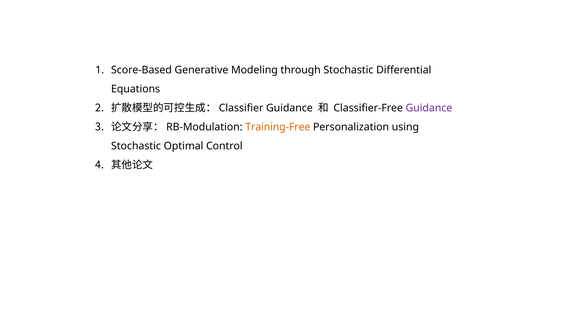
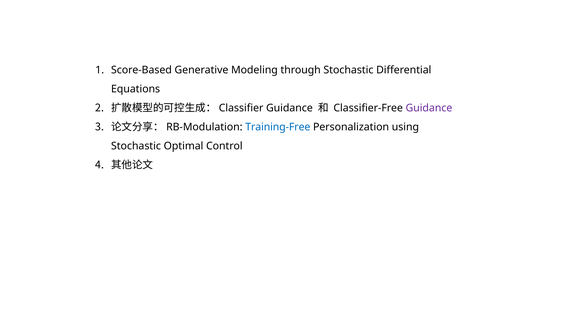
Training-Free colour: orange -> blue
